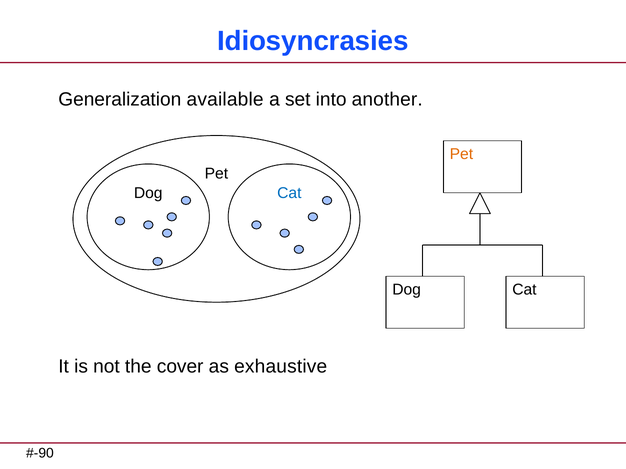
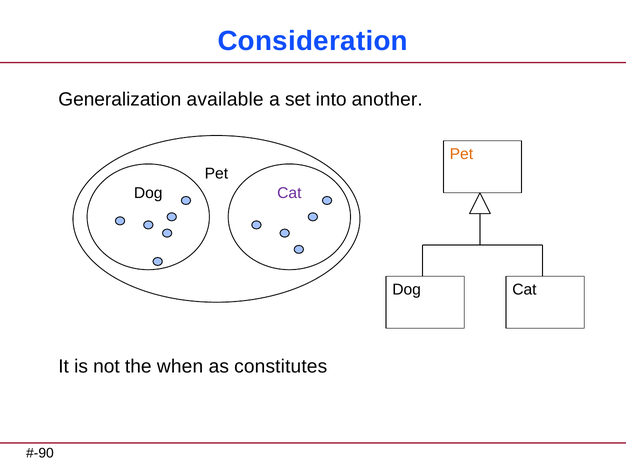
Idiosyncrasies: Idiosyncrasies -> Consideration
Cat at (289, 193) colour: blue -> purple
cover: cover -> when
exhaustive: exhaustive -> constitutes
